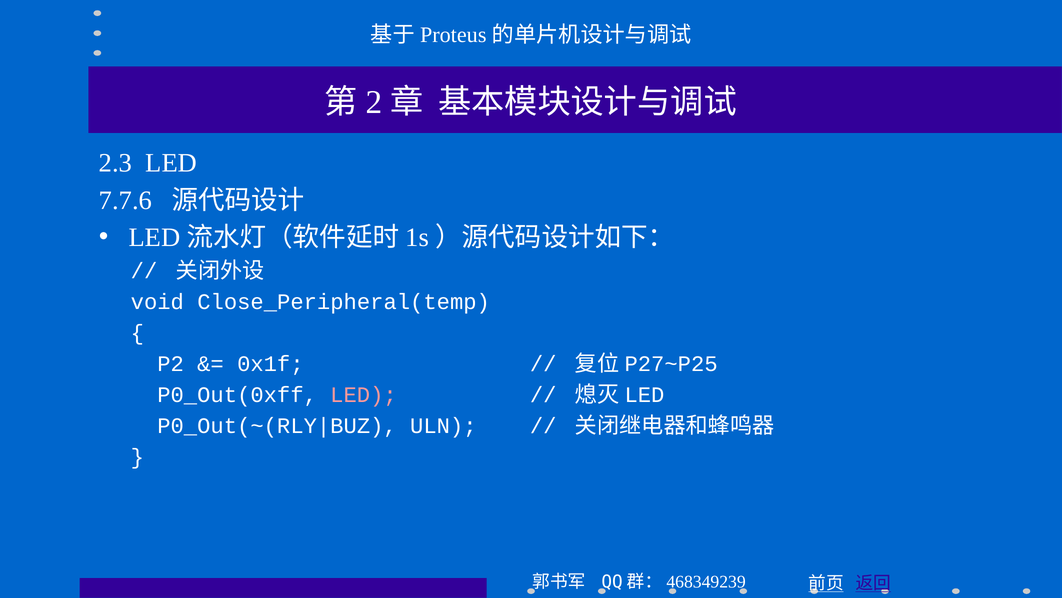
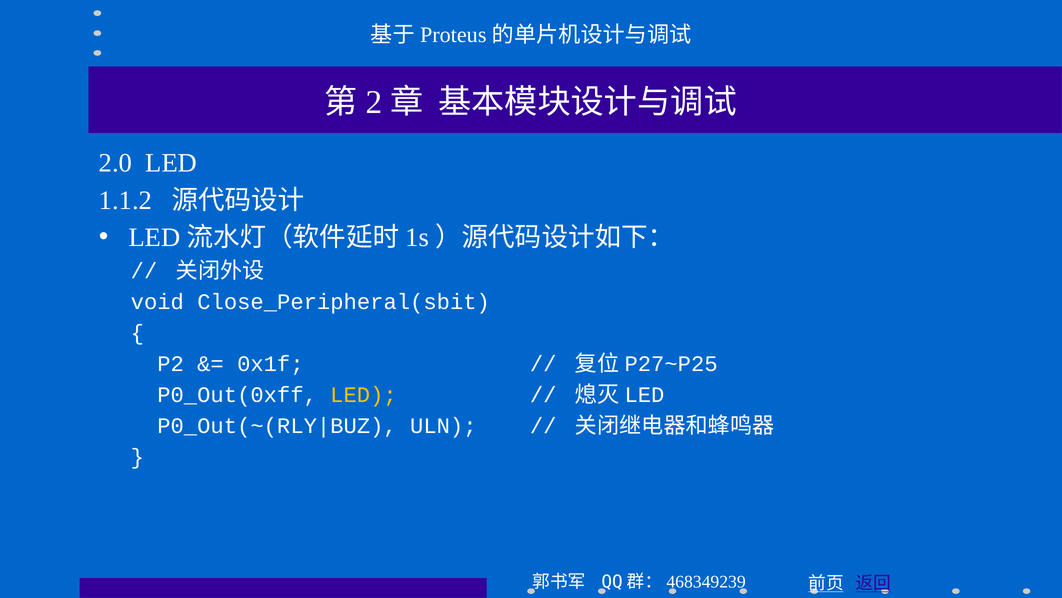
2.3: 2.3 -> 2.0
7.7.6: 7.7.6 -> 1.1.2
Close_Peripheral(temp: Close_Peripheral(temp -> Close_Peripheral(sbit
LED at (363, 394) colour: pink -> yellow
